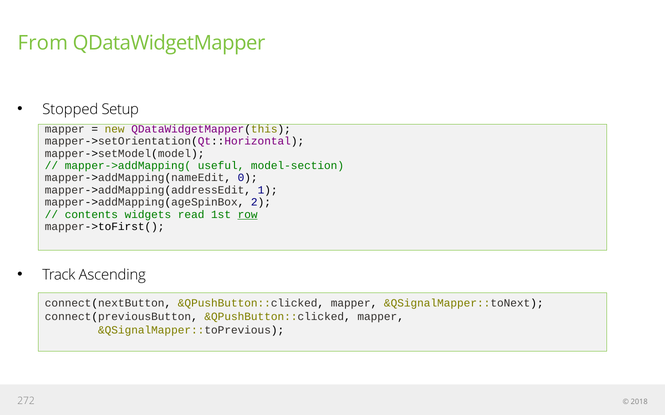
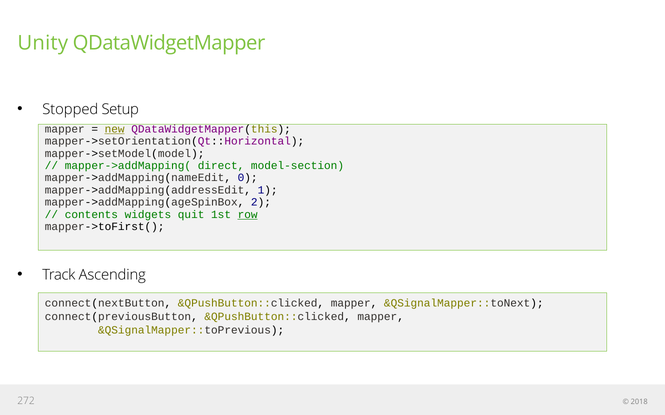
From: From -> Unity
new underline: none -> present
useful: useful -> direct
read: read -> quit
